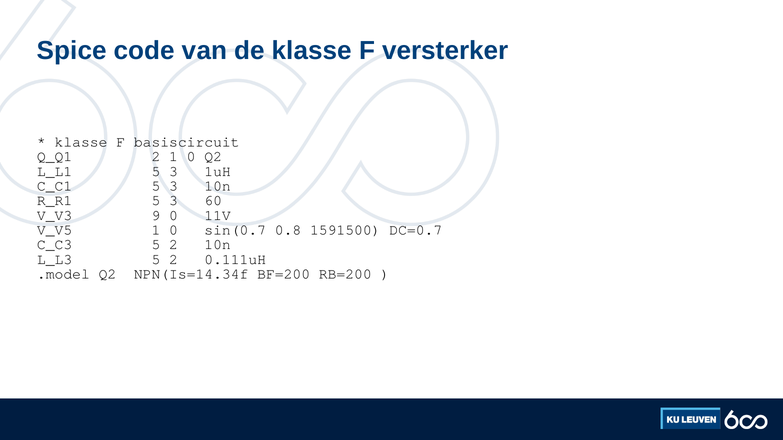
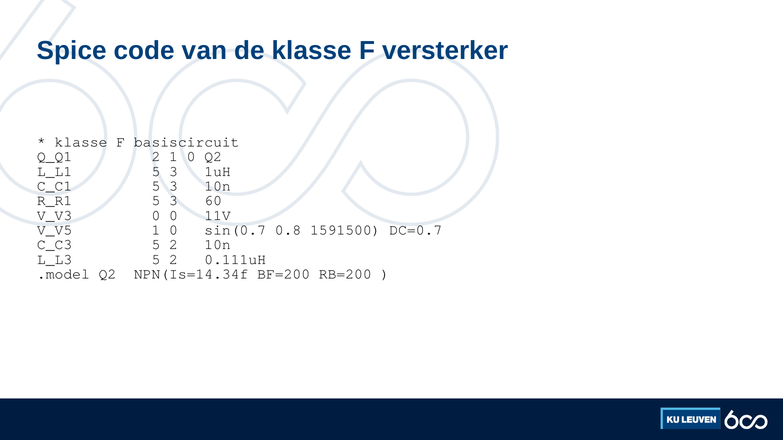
V_V3 9: 9 -> 0
